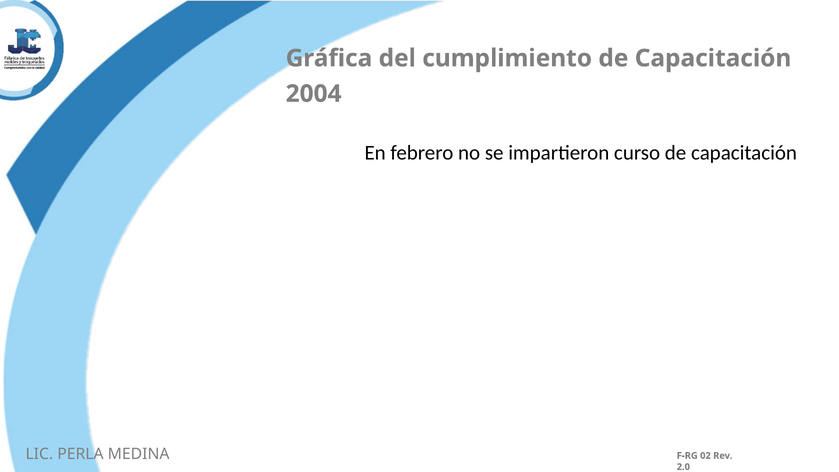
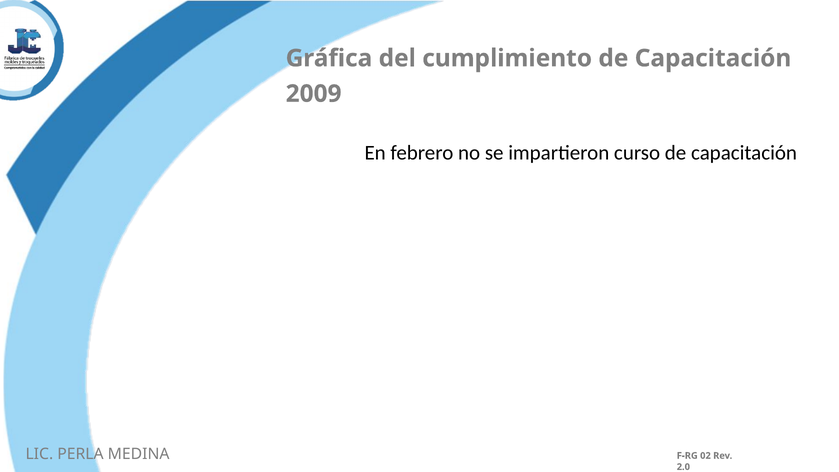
2004: 2004 -> 2009
